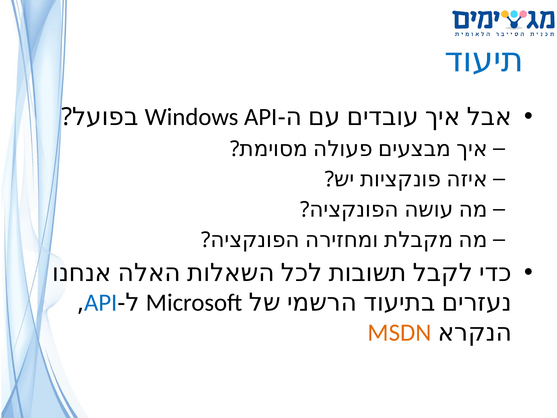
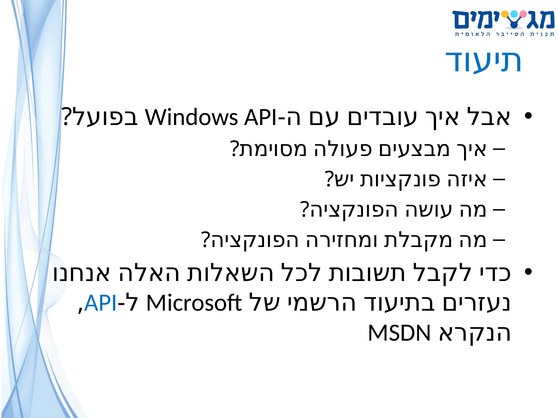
MSDN colour: orange -> black
